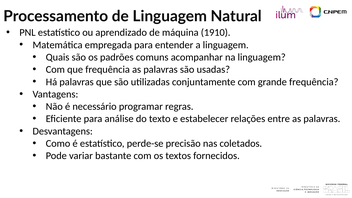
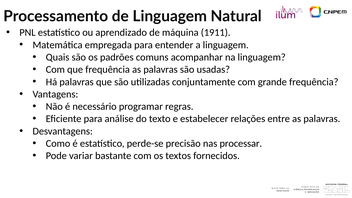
1910: 1910 -> 1911
coletados: coletados -> processar
